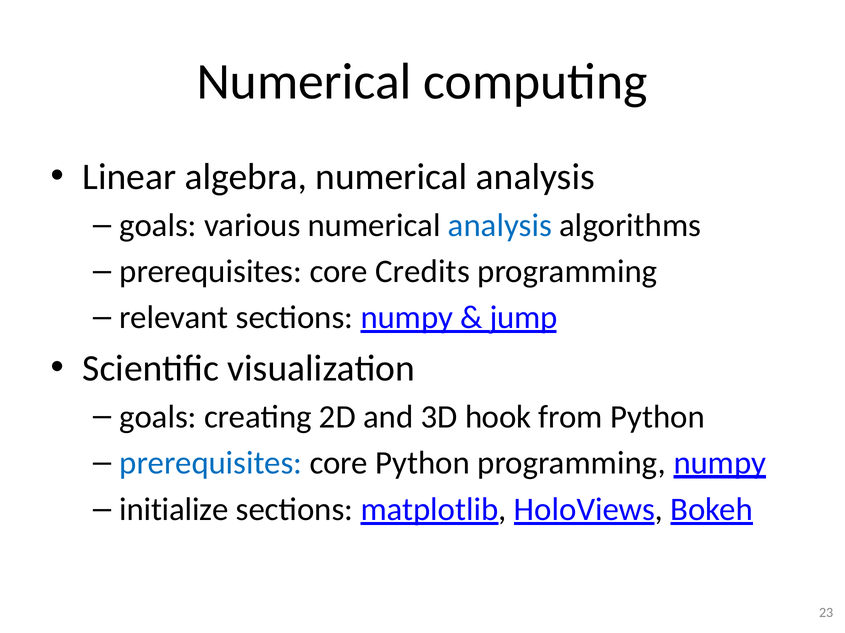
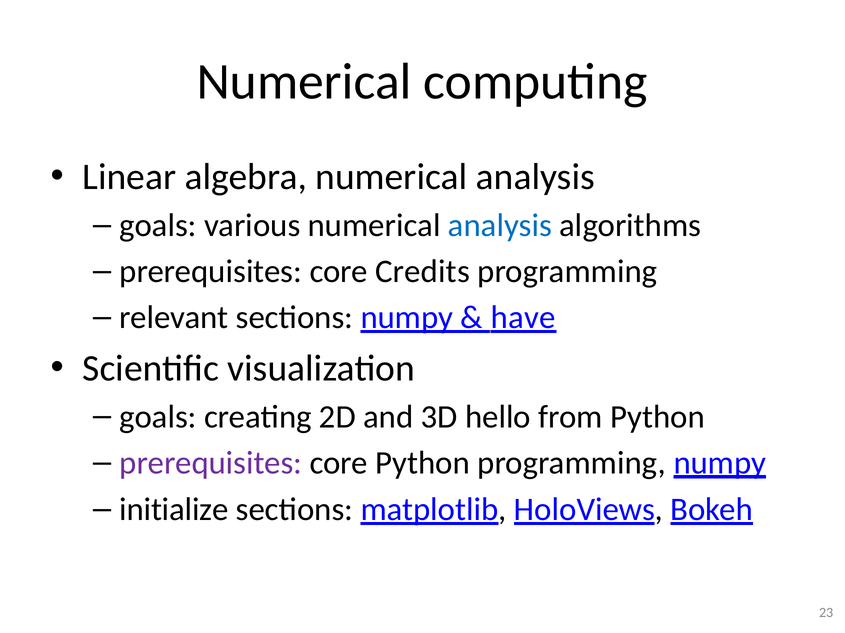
jump: jump -> have
hook: hook -> hello
prerequisites at (211, 463) colour: blue -> purple
